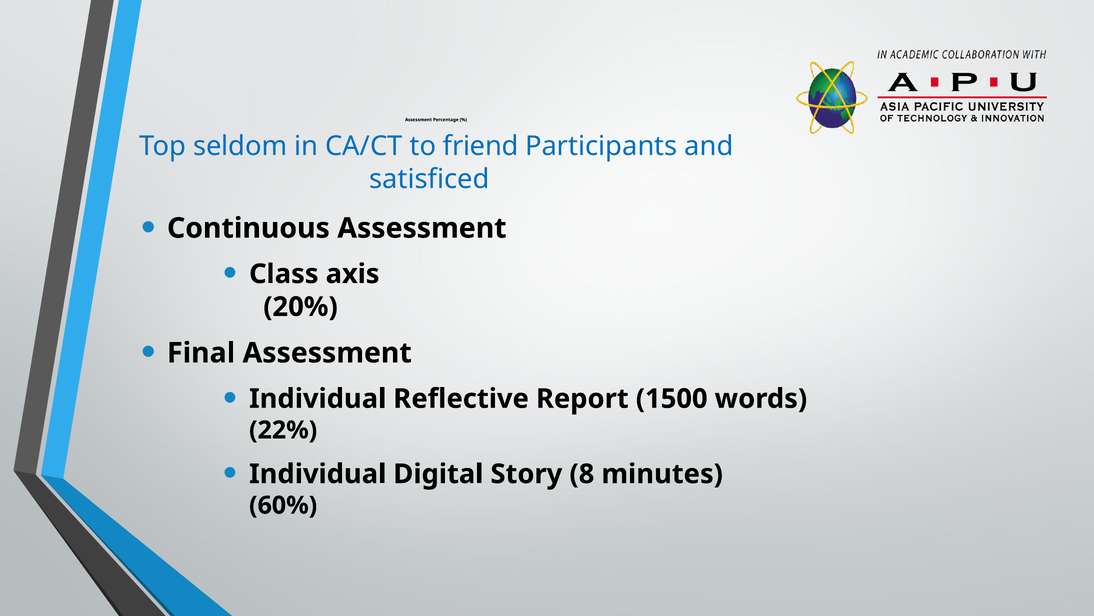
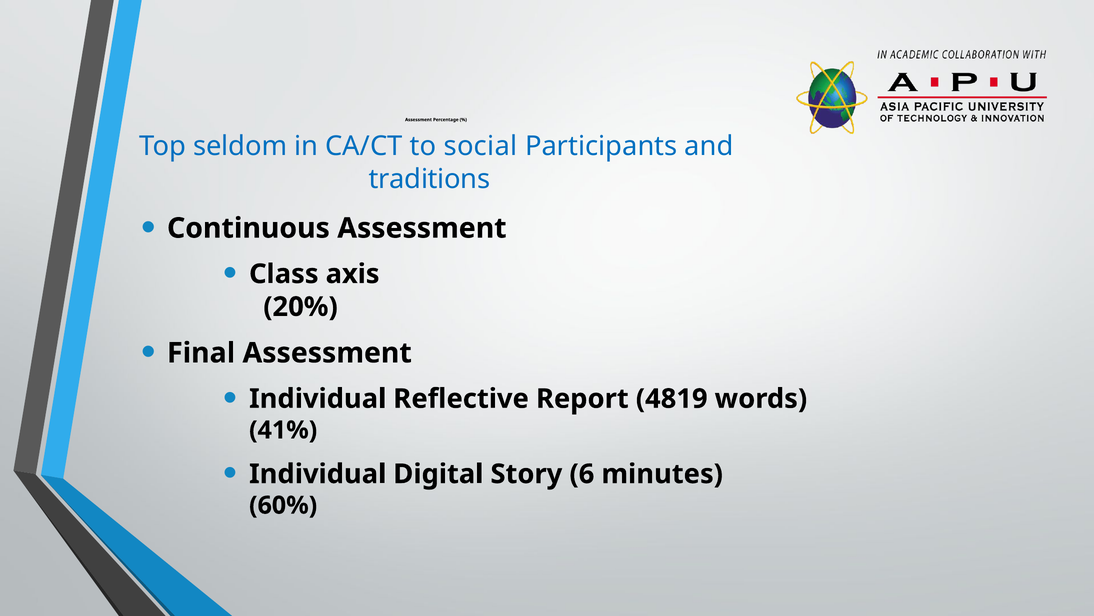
friend: friend -> social
satisficed: satisficed -> traditions
1500: 1500 -> 4819
22%: 22% -> 41%
8: 8 -> 6
